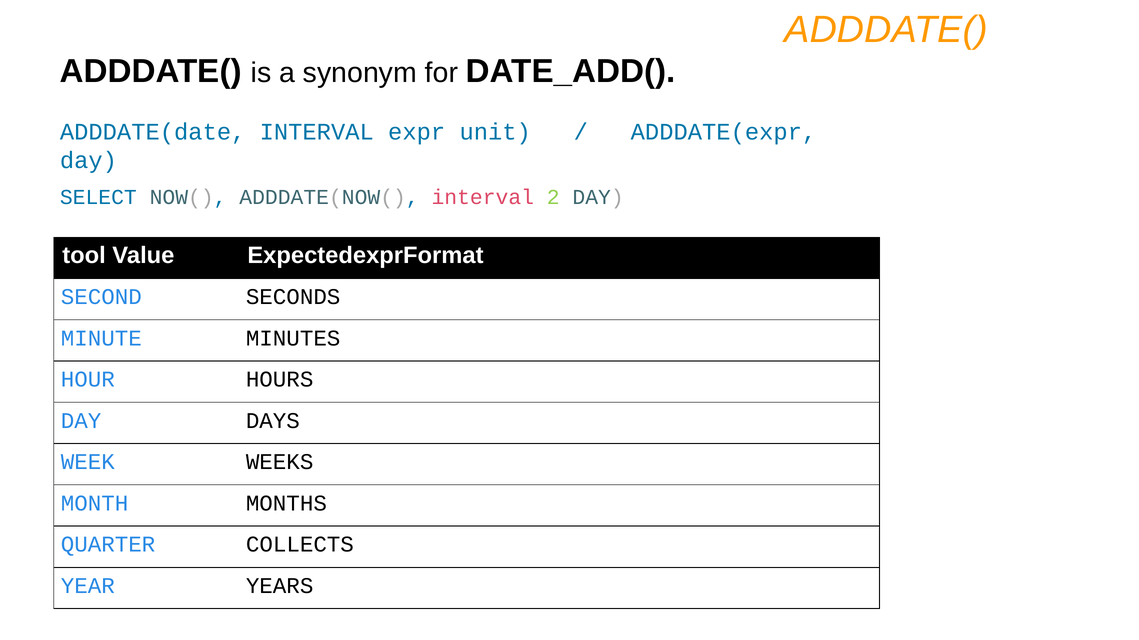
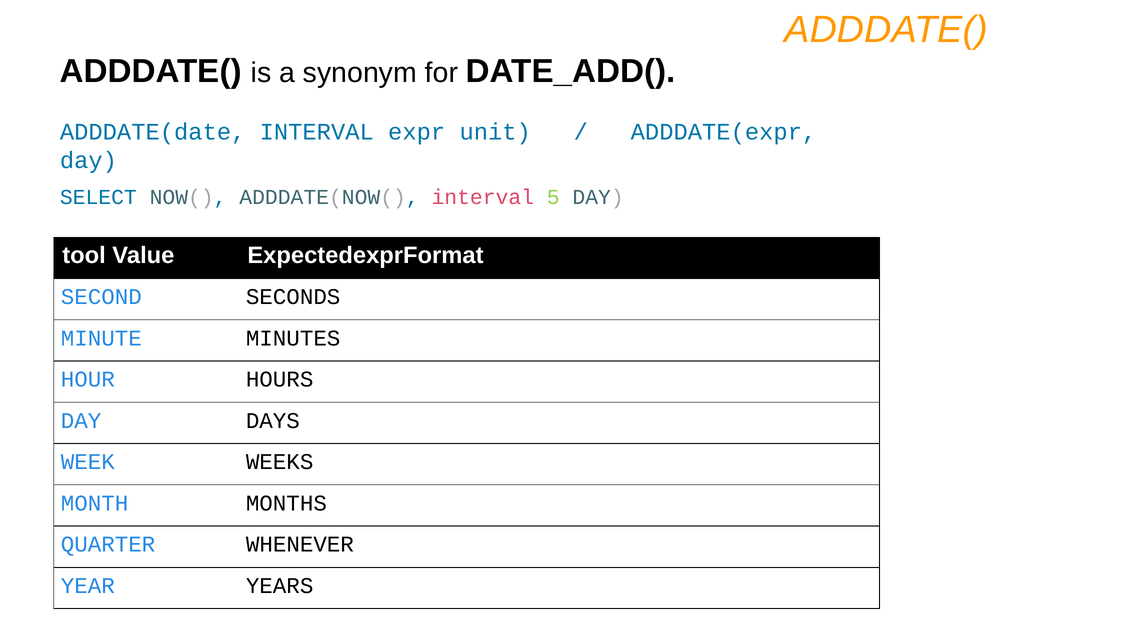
2: 2 -> 5
COLLECTS: COLLECTS -> WHENEVER
